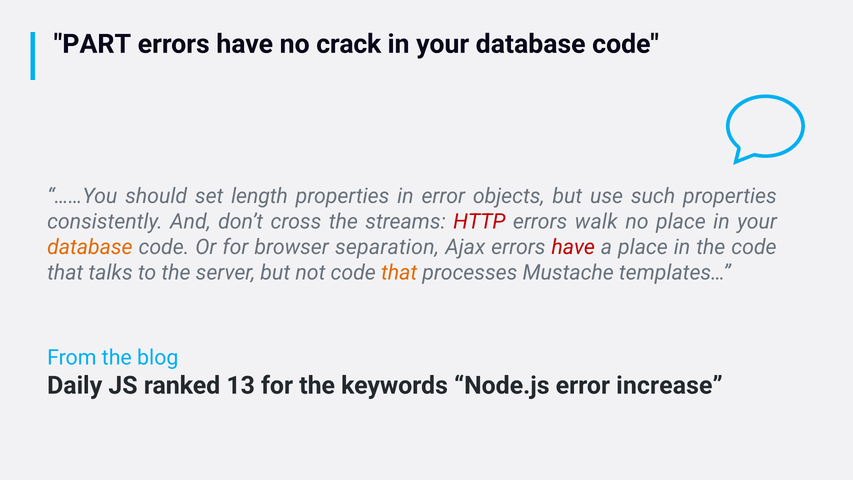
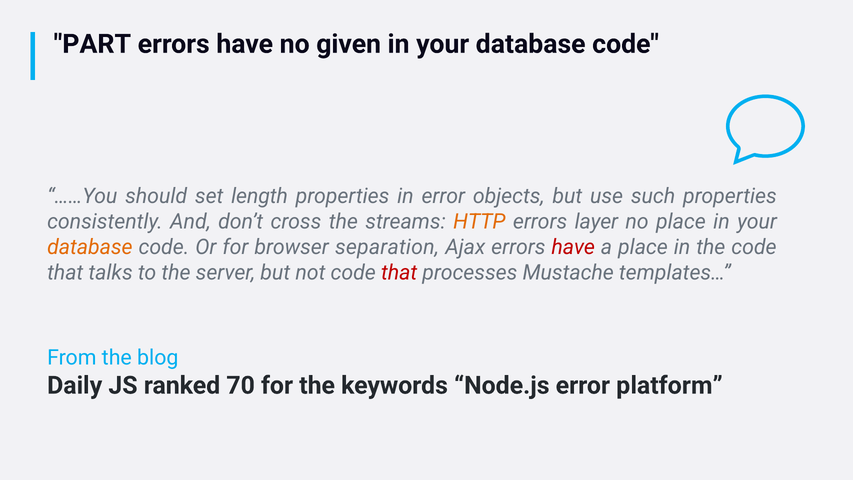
crack: crack -> given
HTTP colour: red -> orange
walk: walk -> layer
that at (399, 273) colour: orange -> red
13: 13 -> 70
increase: increase -> platform
